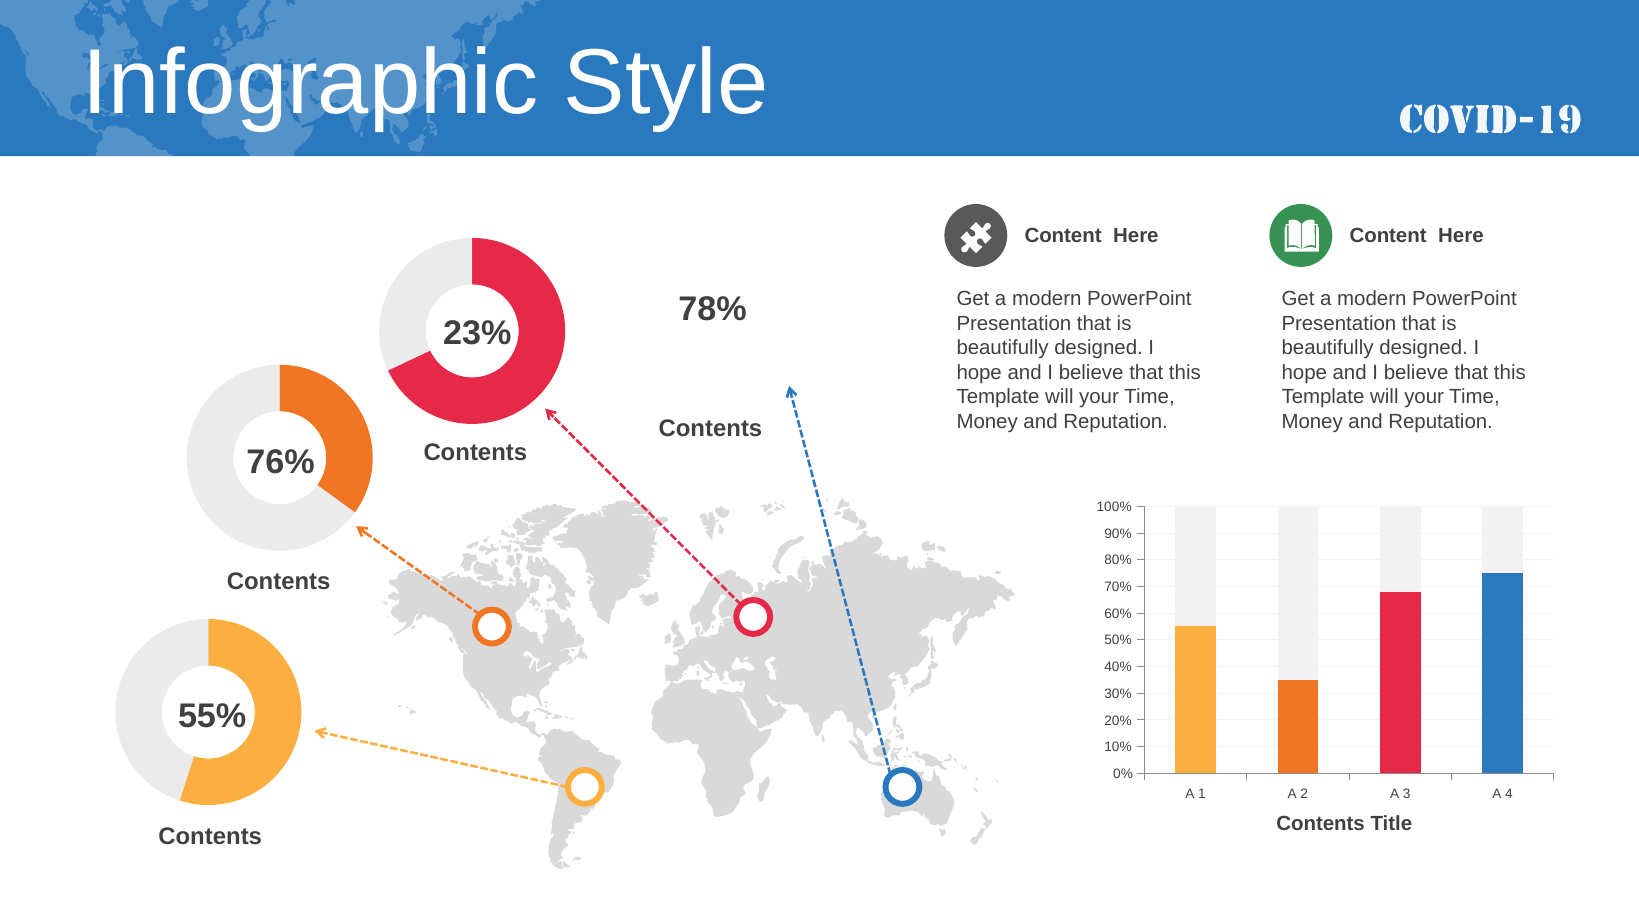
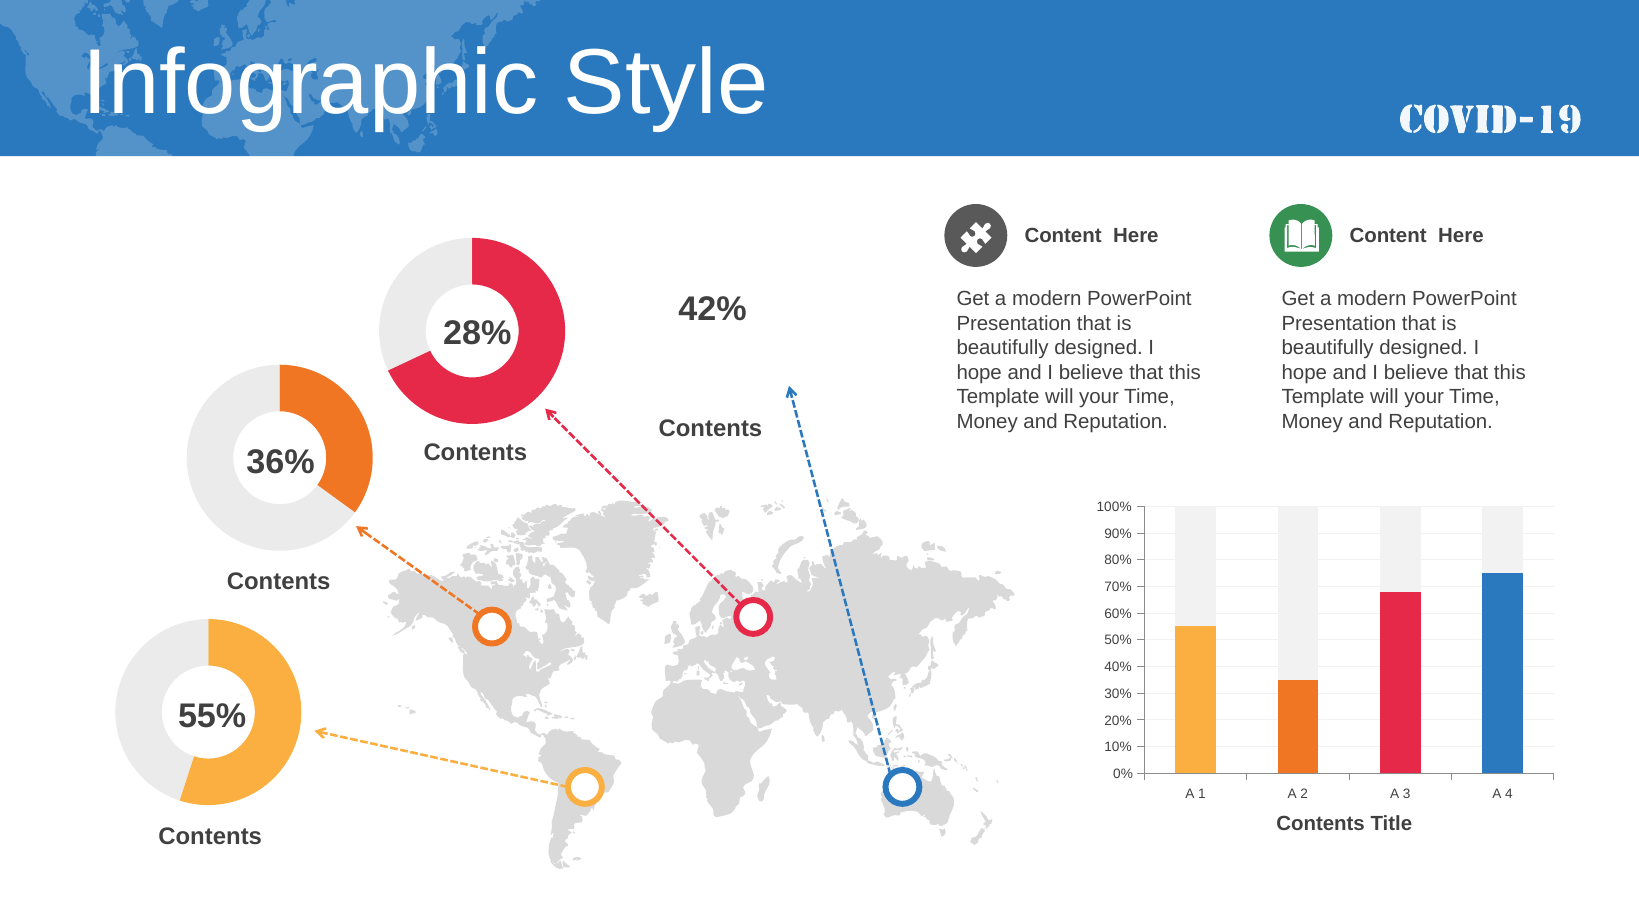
78%: 78% -> 42%
23%: 23% -> 28%
76%: 76% -> 36%
